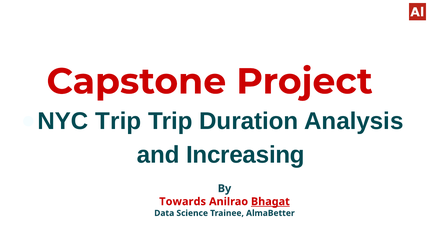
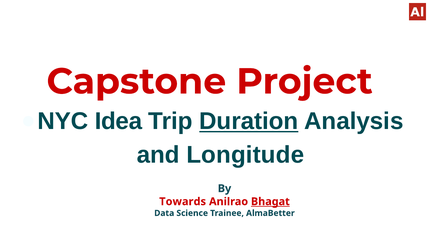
NYC Trip: Trip -> Idea
Duration underline: none -> present
Increasing: Increasing -> Longitude
